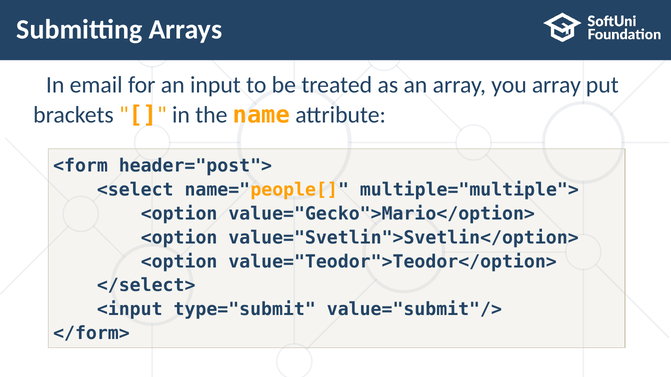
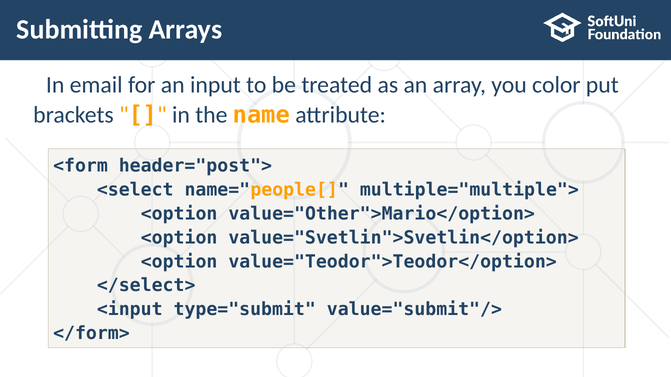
you array: array -> color
value="Gecko">Mario</option>: value="Gecko">Mario</option> -> value="Other">Mario</option>
